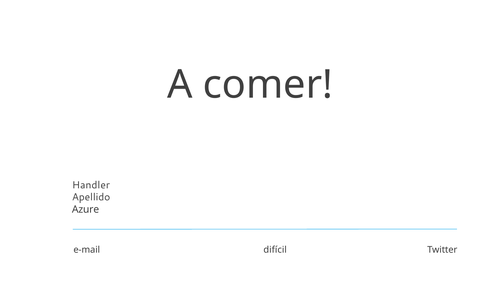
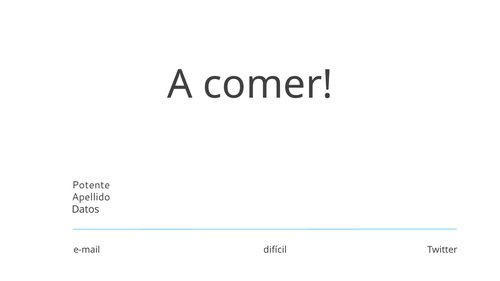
Handler: Handler -> Potente
Azure: Azure -> Datos
